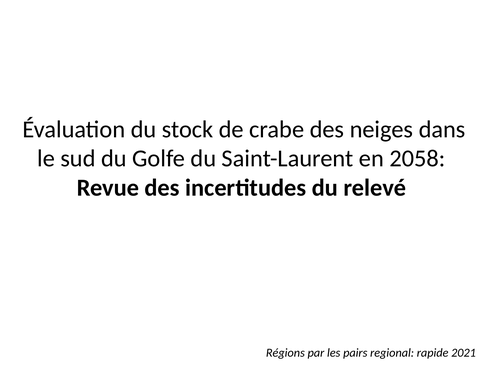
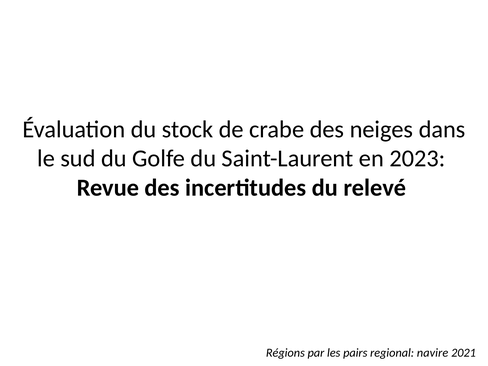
2058: 2058 -> 2023
rapide: rapide -> navire
